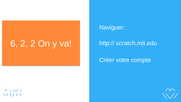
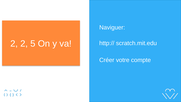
6 at (14, 44): 6 -> 2
2 2: 2 -> 5
